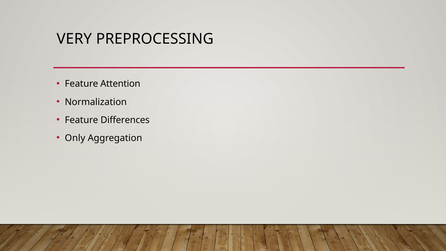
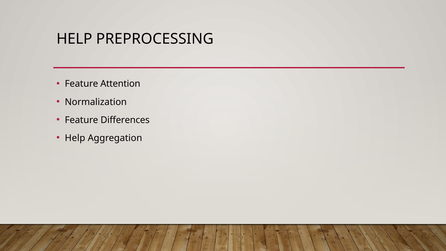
VERY at (74, 39): VERY -> HELP
Only at (75, 138): Only -> Help
